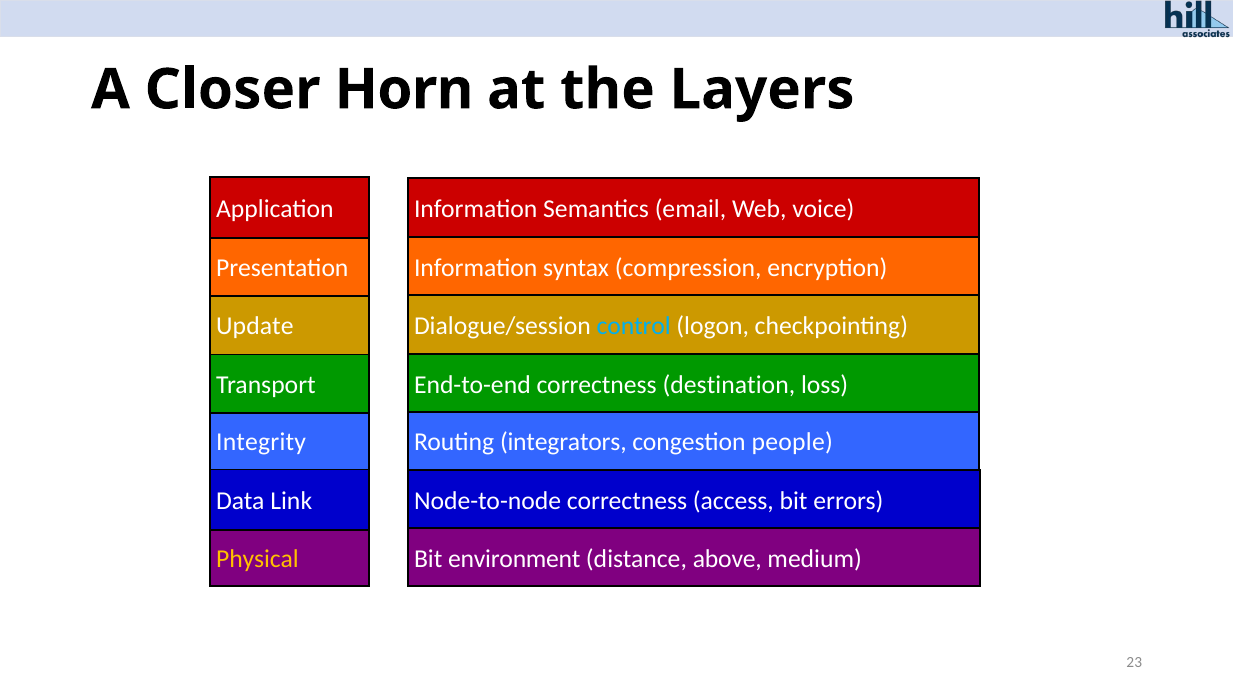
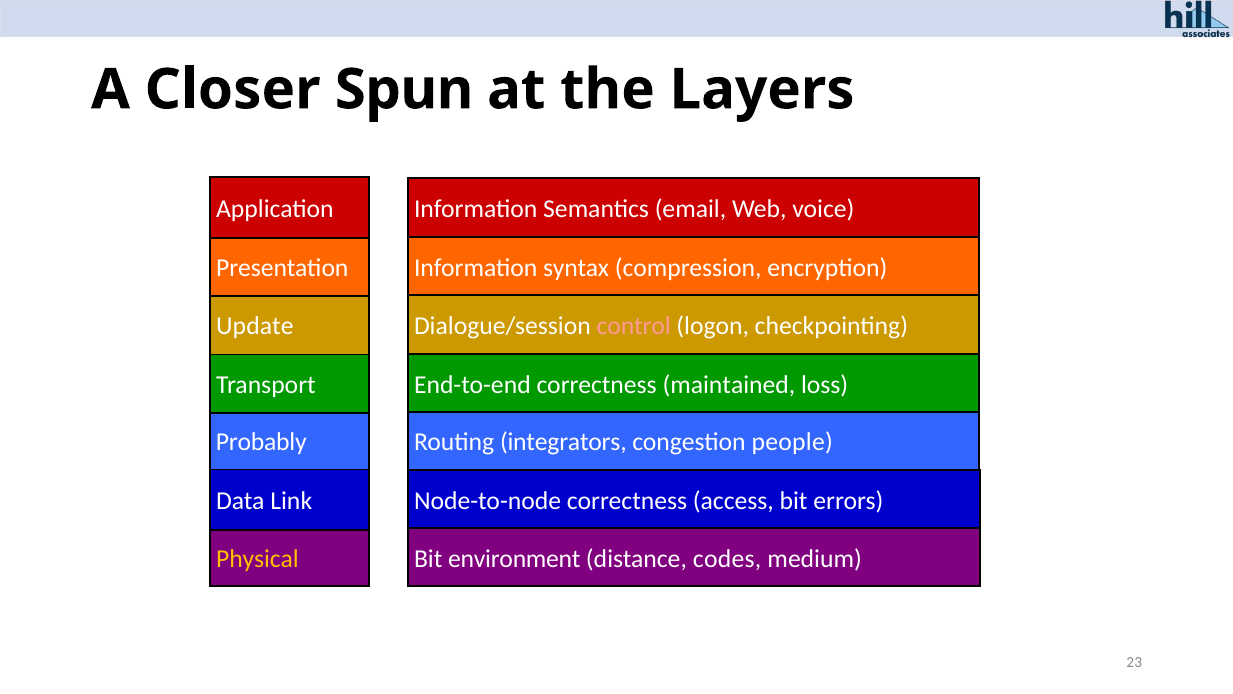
Horn: Horn -> Spun
control colour: light blue -> pink
destination: destination -> maintained
Integrity: Integrity -> Probably
above: above -> codes
